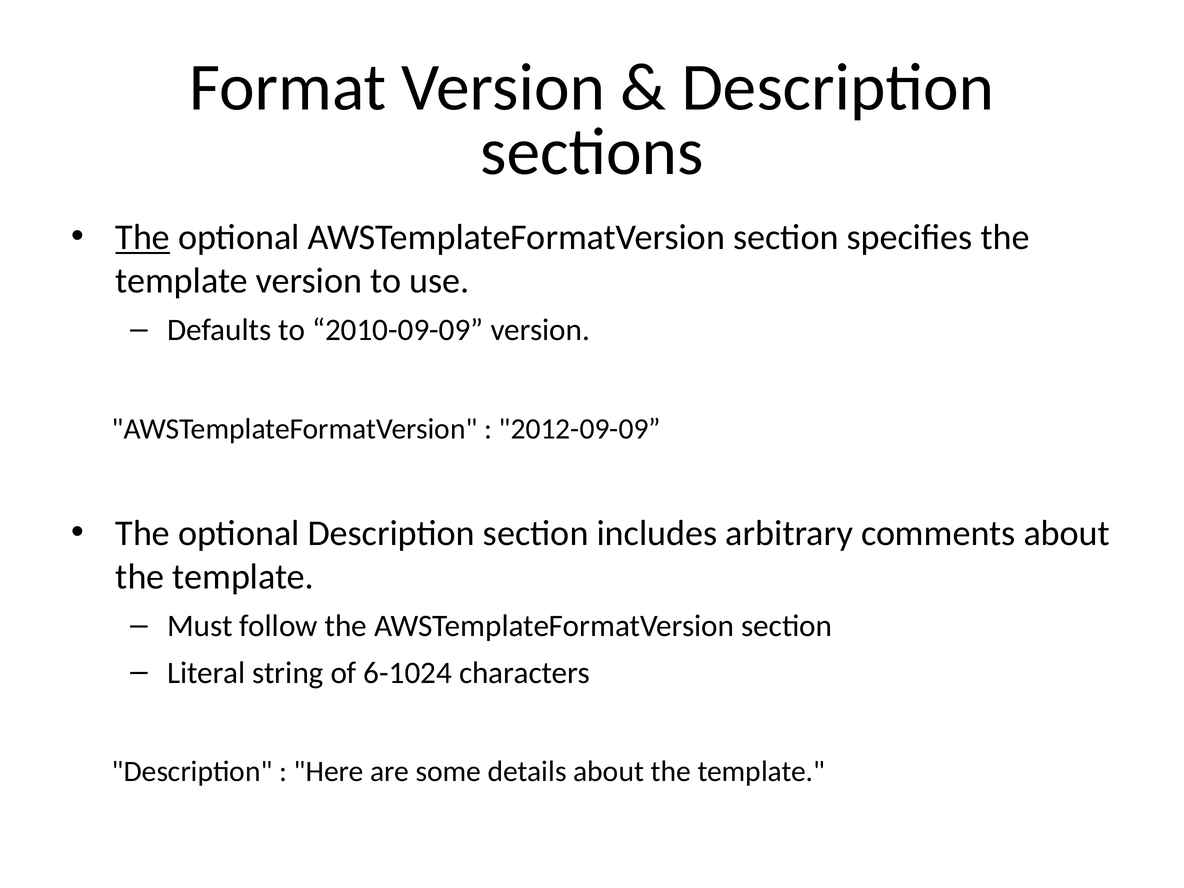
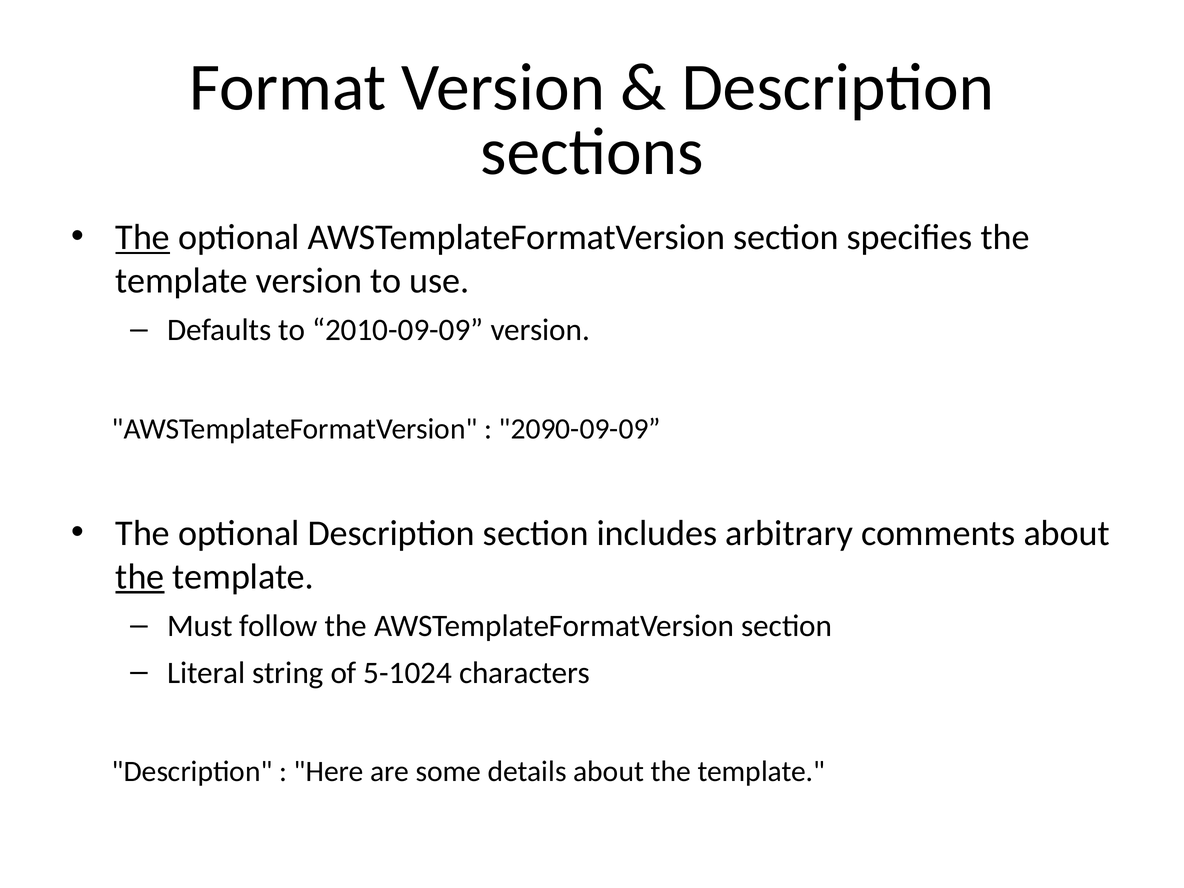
2012-09-09: 2012-09-09 -> 2090-09-09
the at (140, 577) underline: none -> present
6-1024: 6-1024 -> 5-1024
